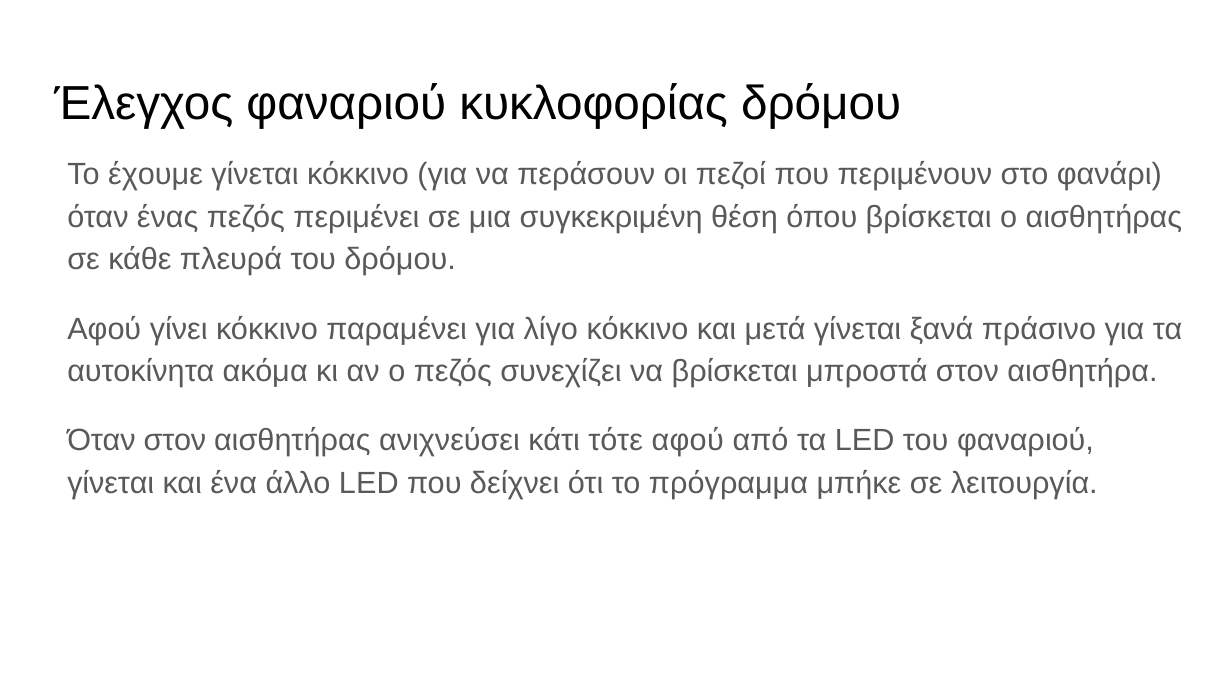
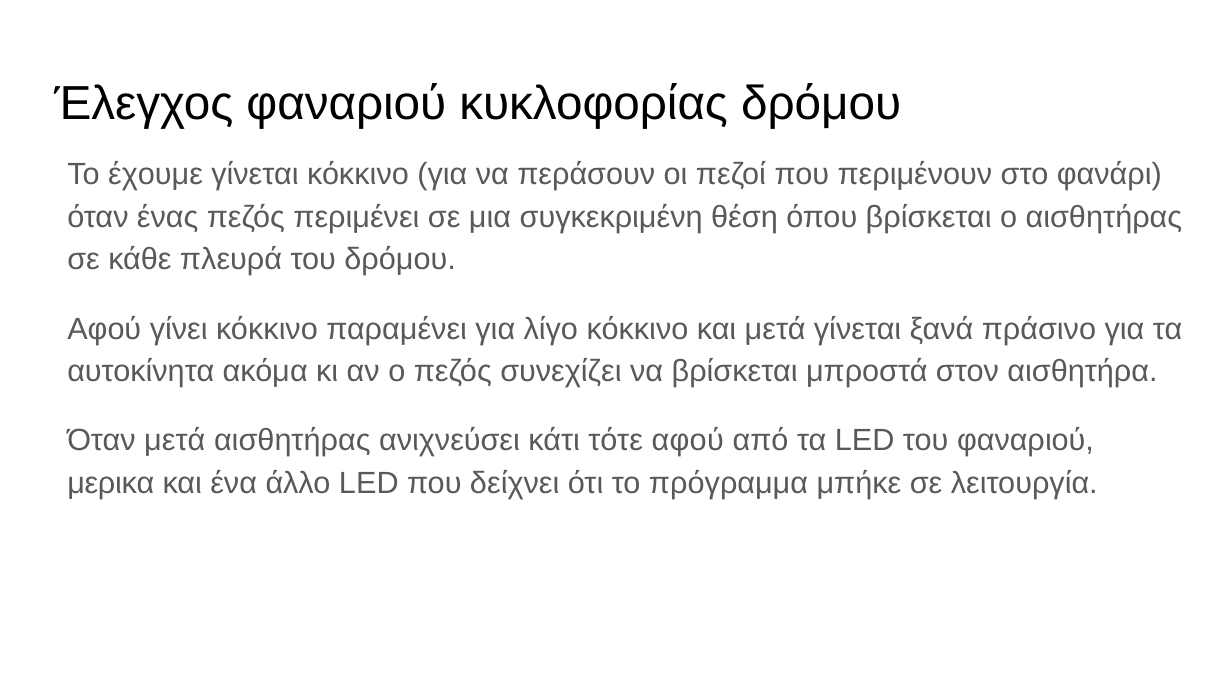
Όταν στον: στον -> μετά
γίνεται at (111, 483): γίνεται -> μερικα
